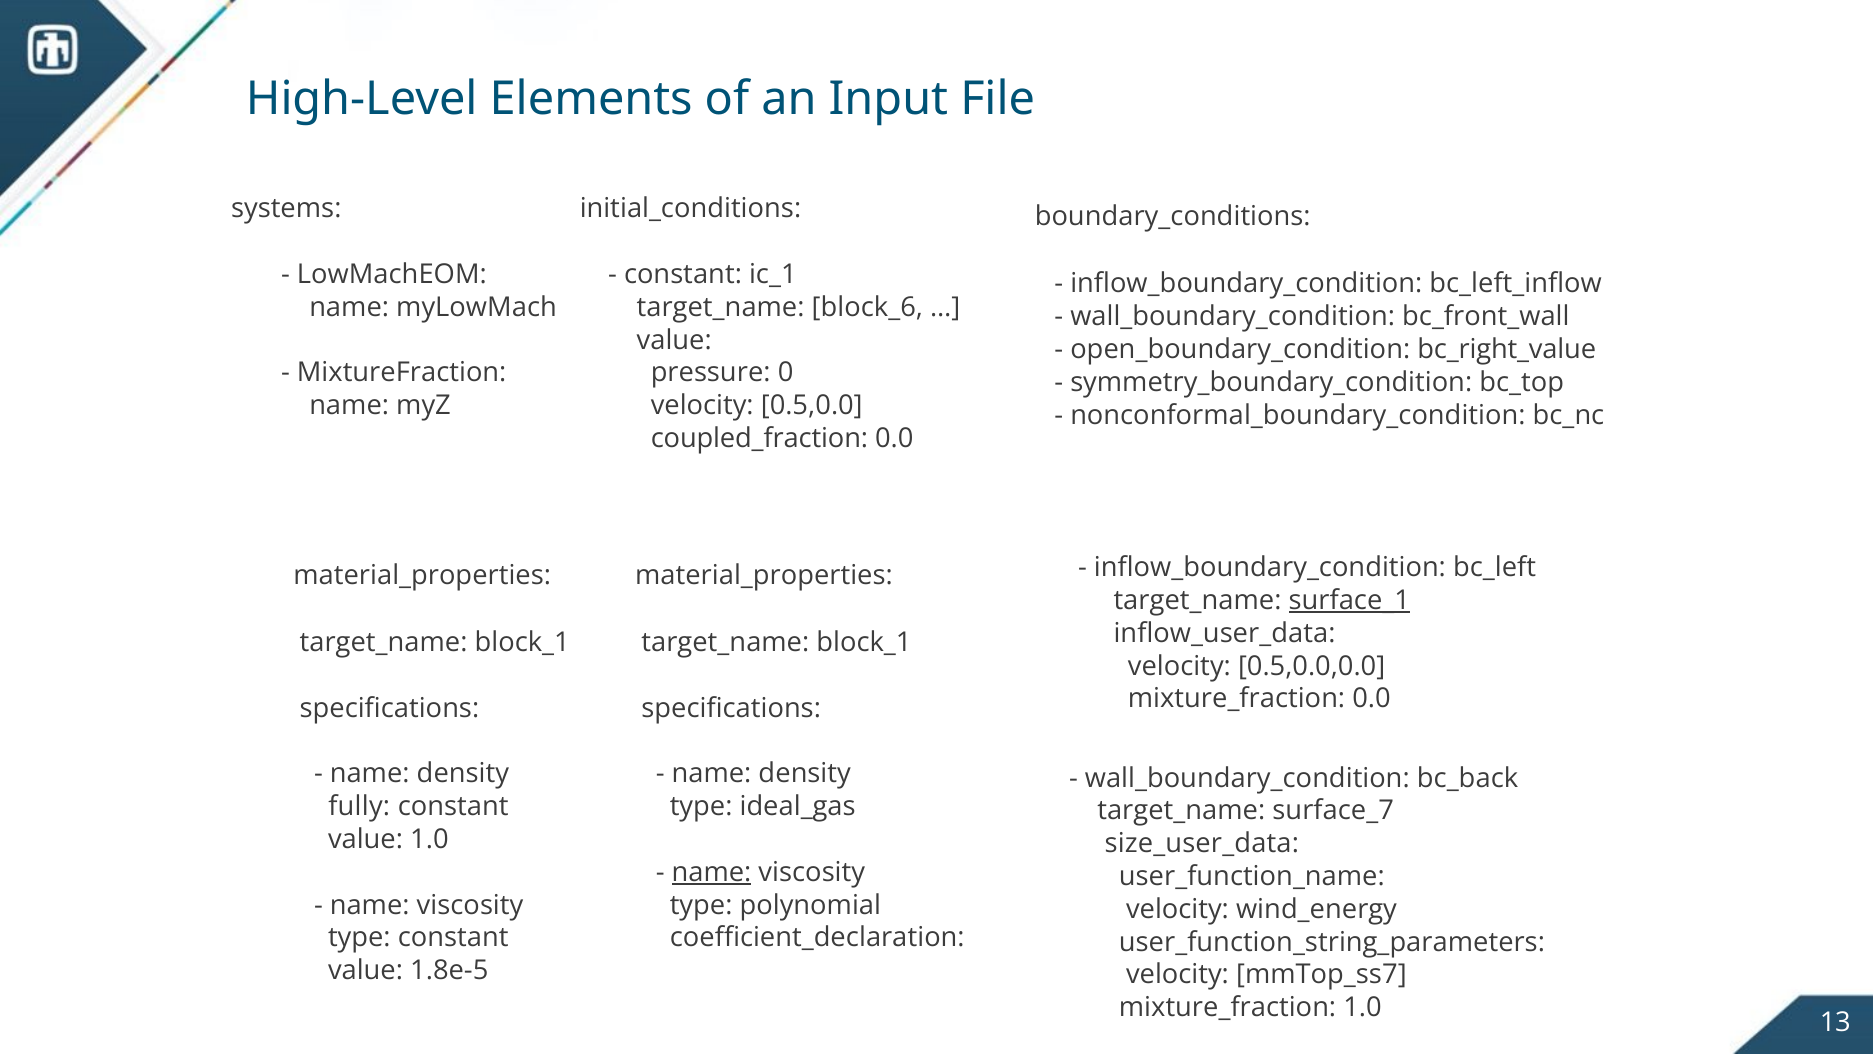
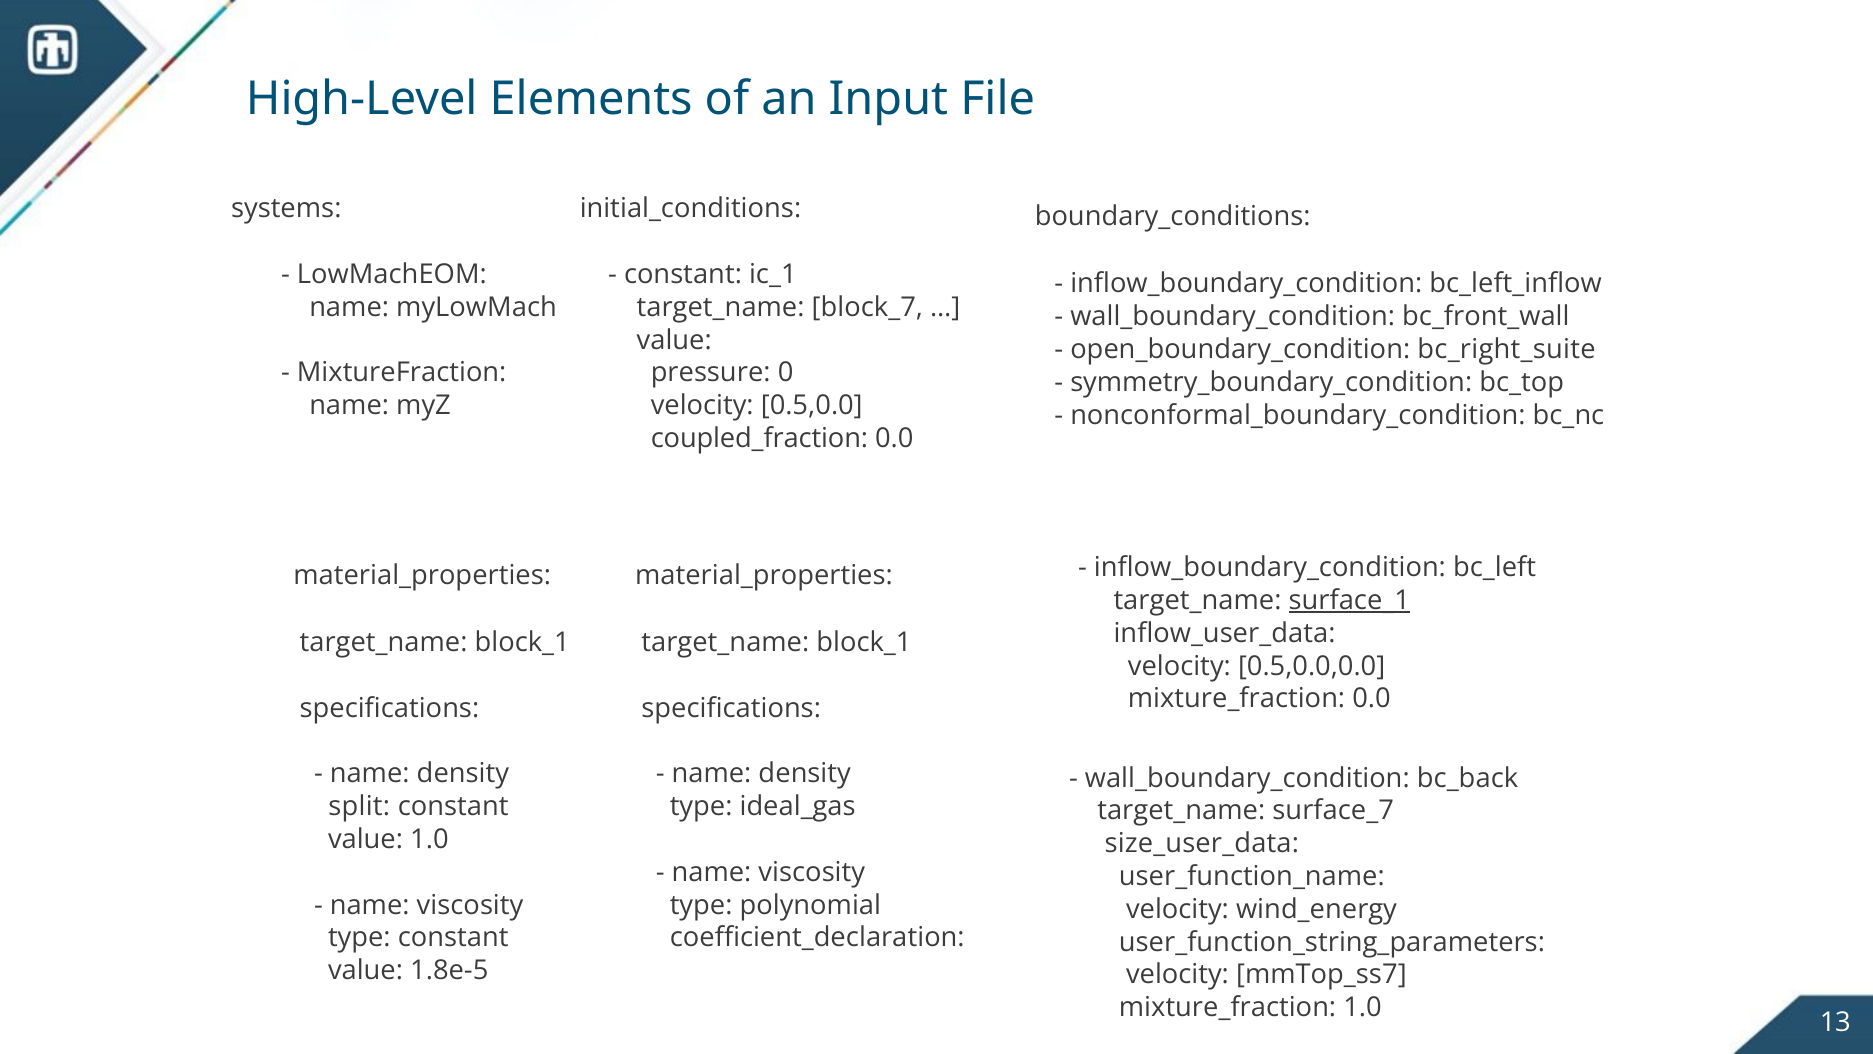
block_6: block_6 -> block_7
bc_right_value: bc_right_value -> bc_right_suite
fully: fully -> split
name at (712, 872) underline: present -> none
